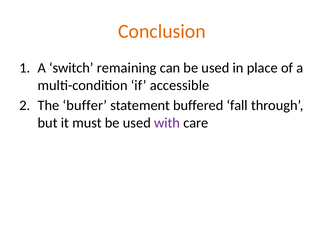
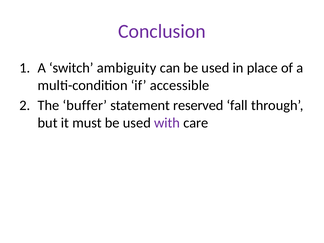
Conclusion colour: orange -> purple
remaining: remaining -> ambiguity
buffered: buffered -> reserved
